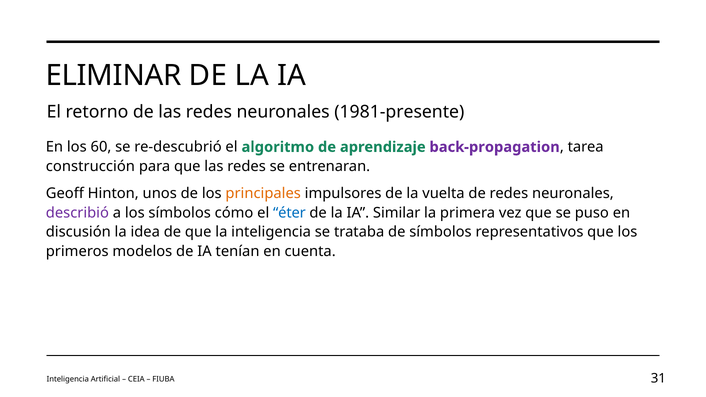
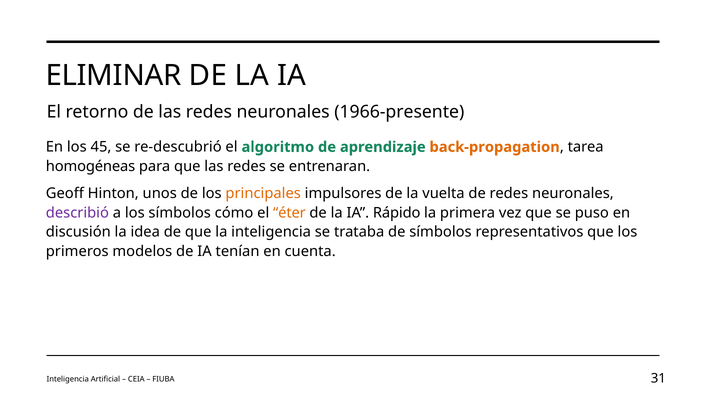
1981-presente: 1981-presente -> 1966-presente
60: 60 -> 45
back-propagation colour: purple -> orange
construcción: construcción -> homogéneas
éter colour: blue -> orange
Similar: Similar -> Rápido
